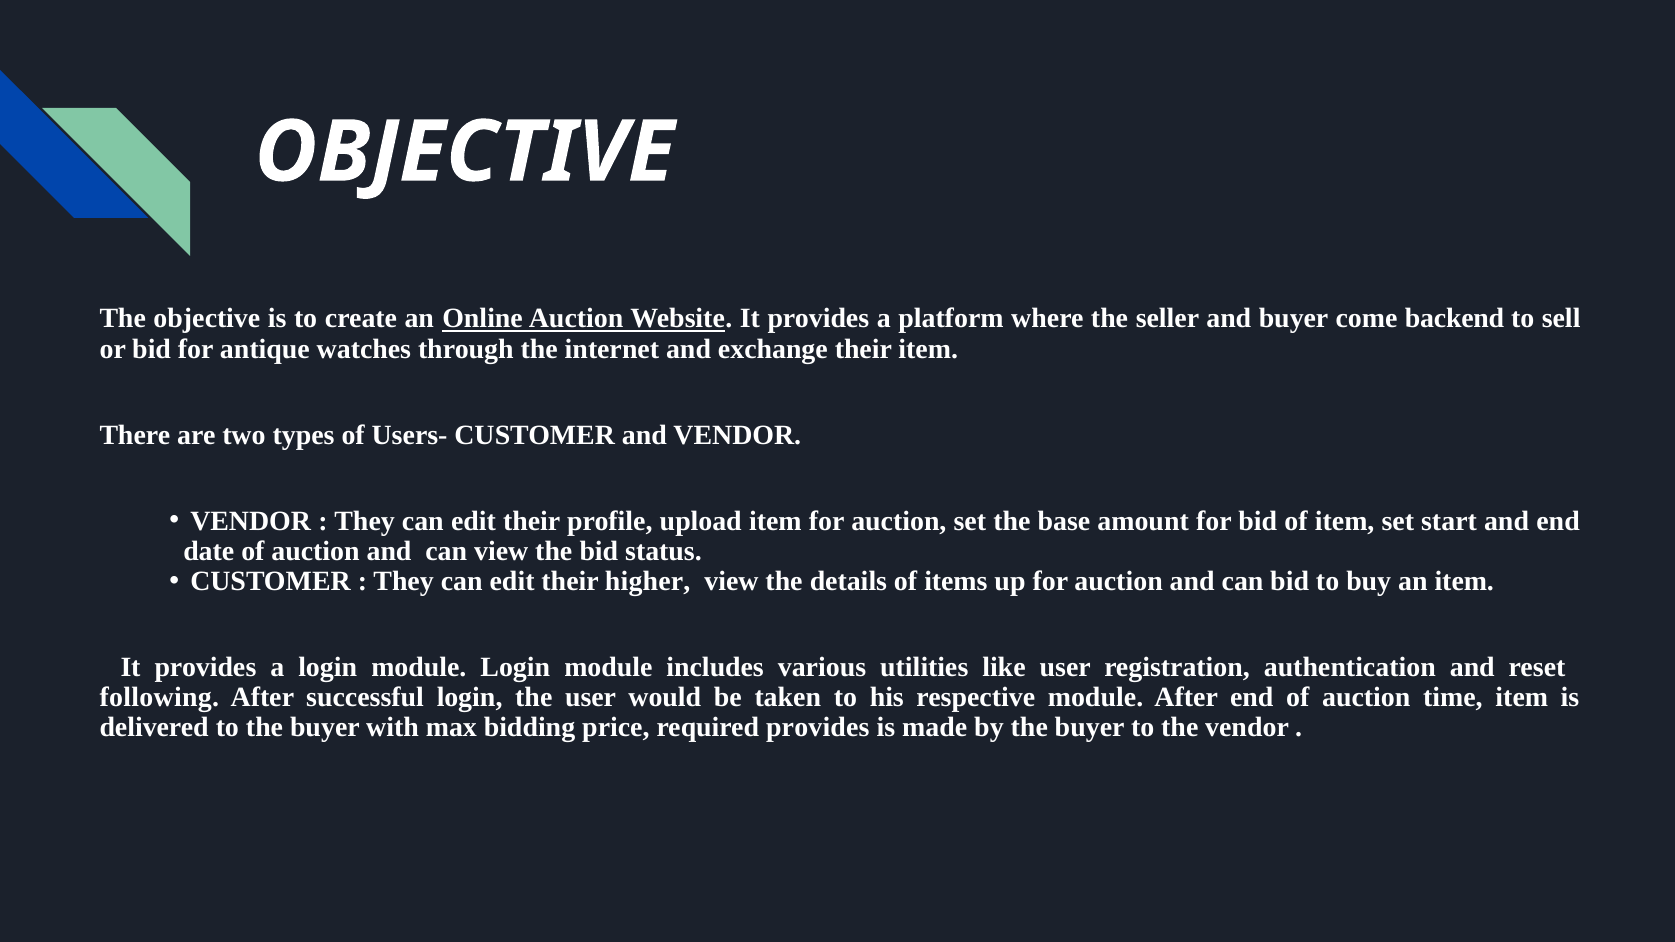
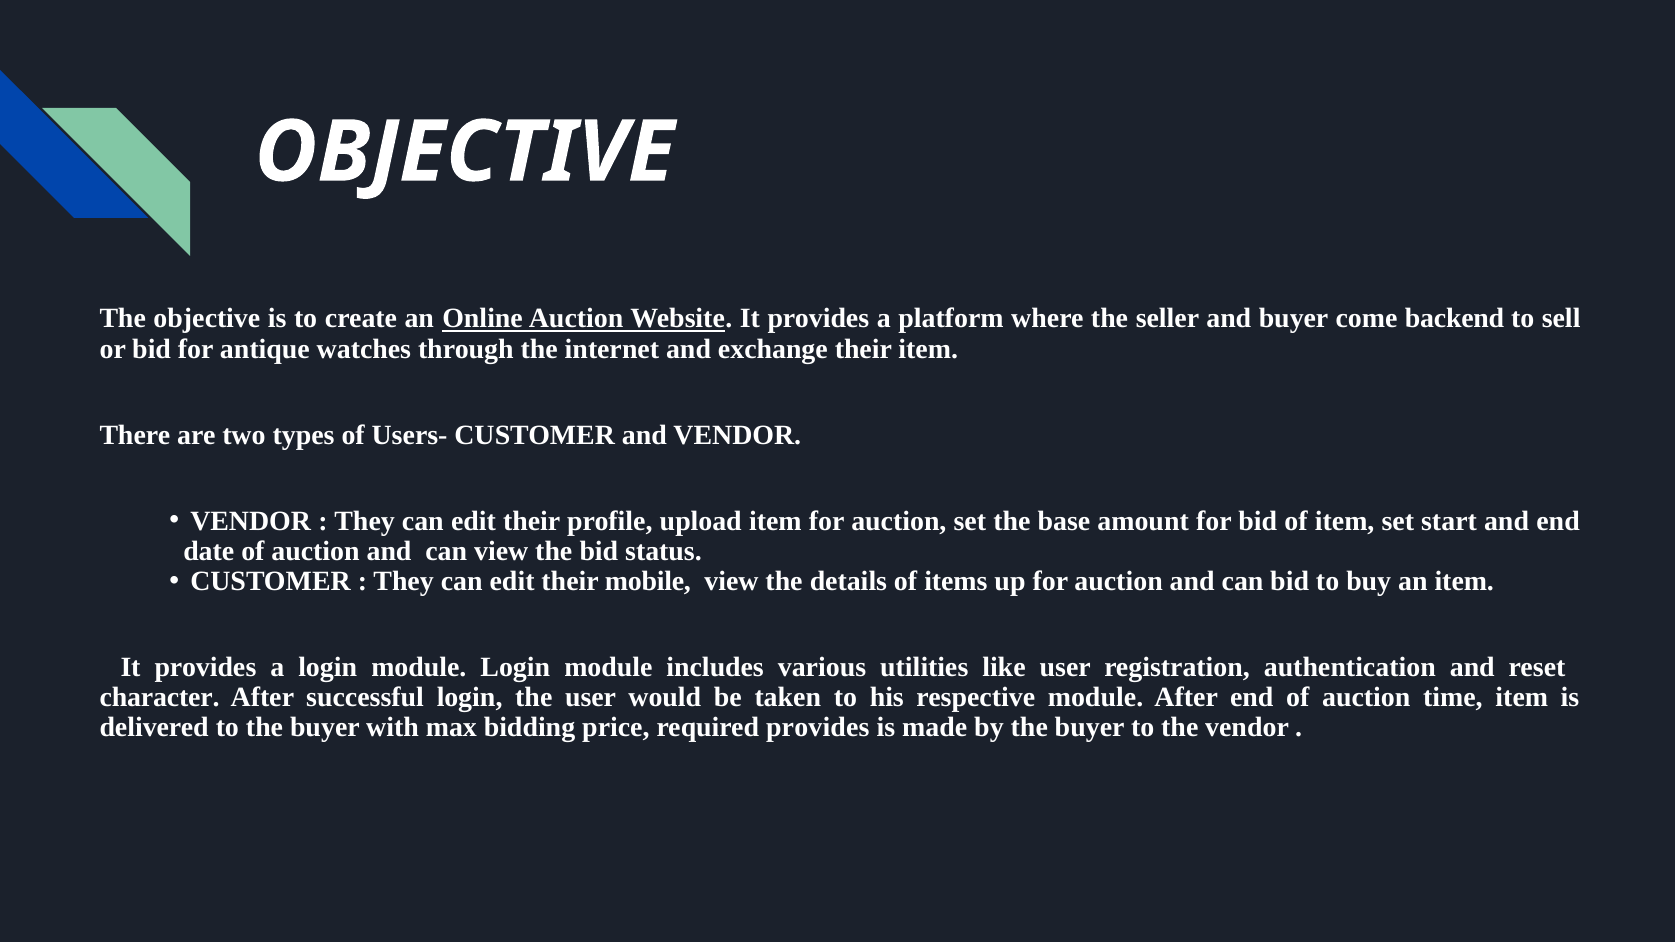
higher: higher -> mobile
following: following -> character
